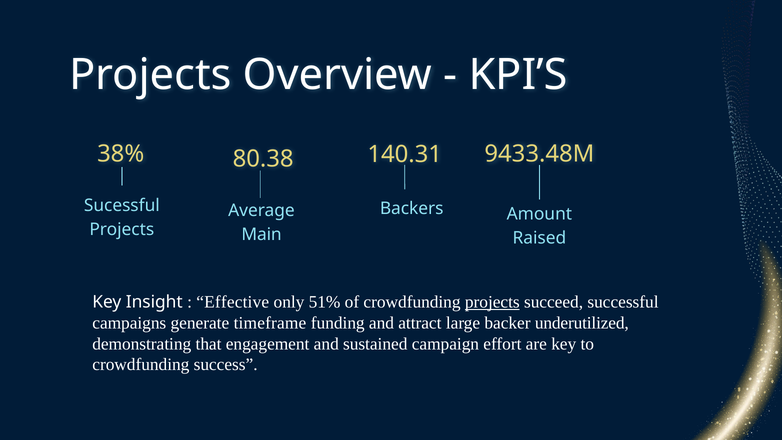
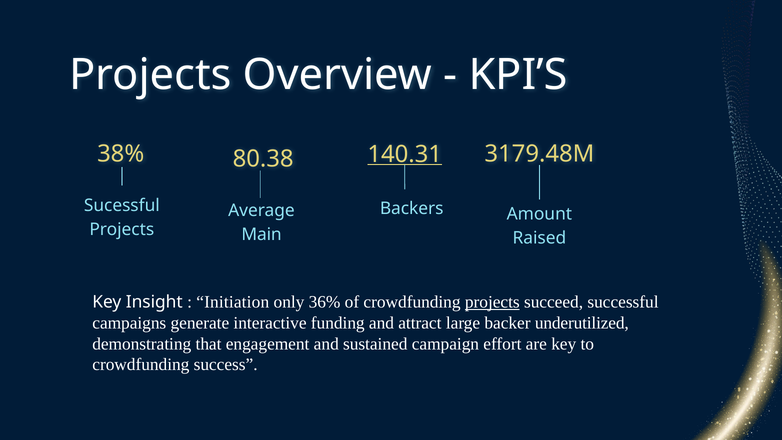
9433.48M: 9433.48M -> 3179.48M
140.31 underline: none -> present
Effective: Effective -> Initiation
51%: 51% -> 36%
timeframe: timeframe -> interactive
